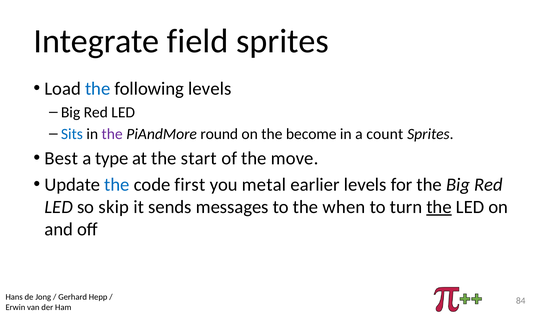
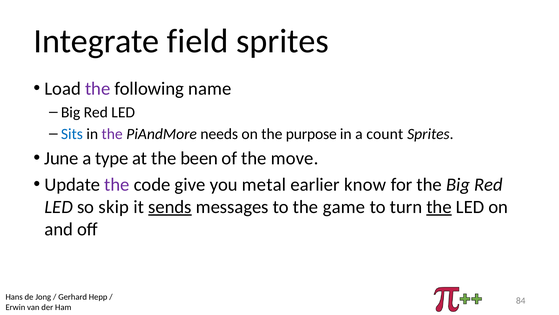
the at (98, 89) colour: blue -> purple
following levels: levels -> name
round: round -> needs
become: become -> purpose
Best: Best -> June
start: start -> been
the at (117, 184) colour: blue -> purple
first: first -> give
earlier levels: levels -> know
sends underline: none -> present
when: when -> game
